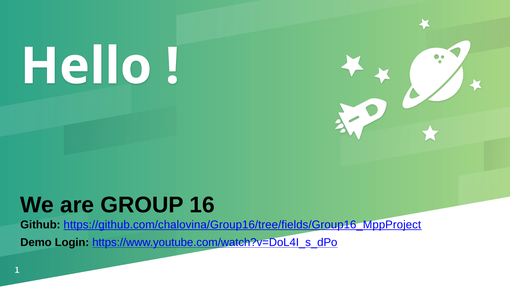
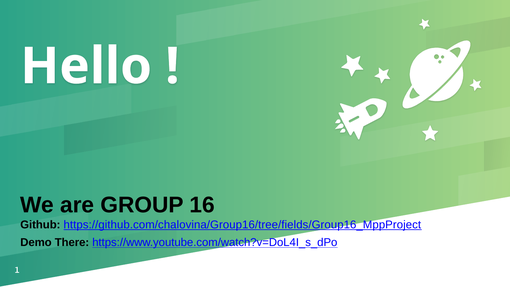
Login: Login -> There
